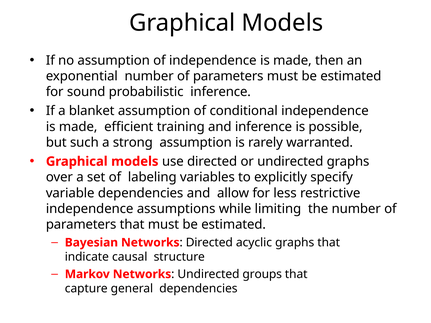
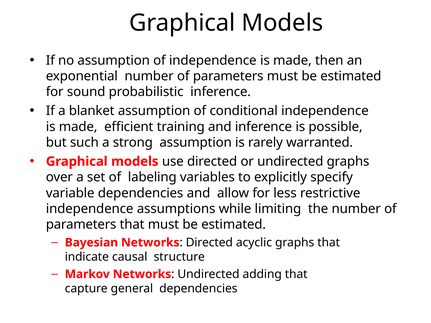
groups: groups -> adding
